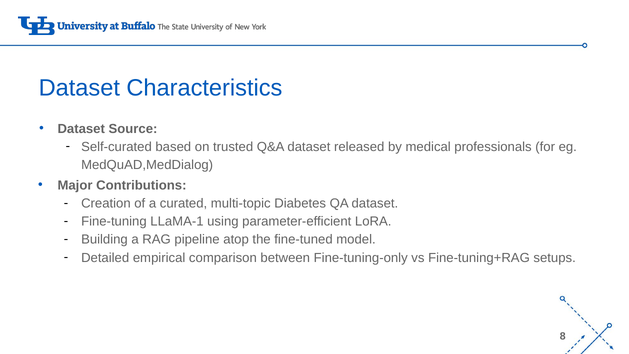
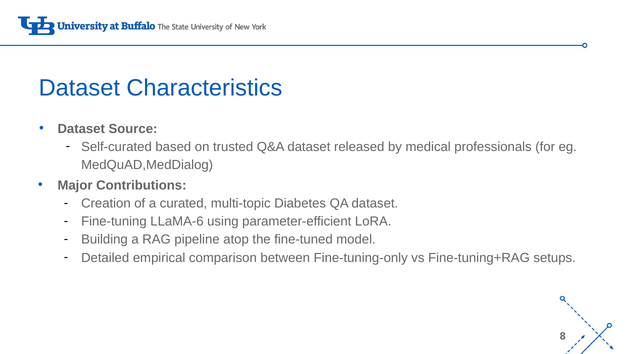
LLaMA-1: LLaMA-1 -> LLaMA-6
